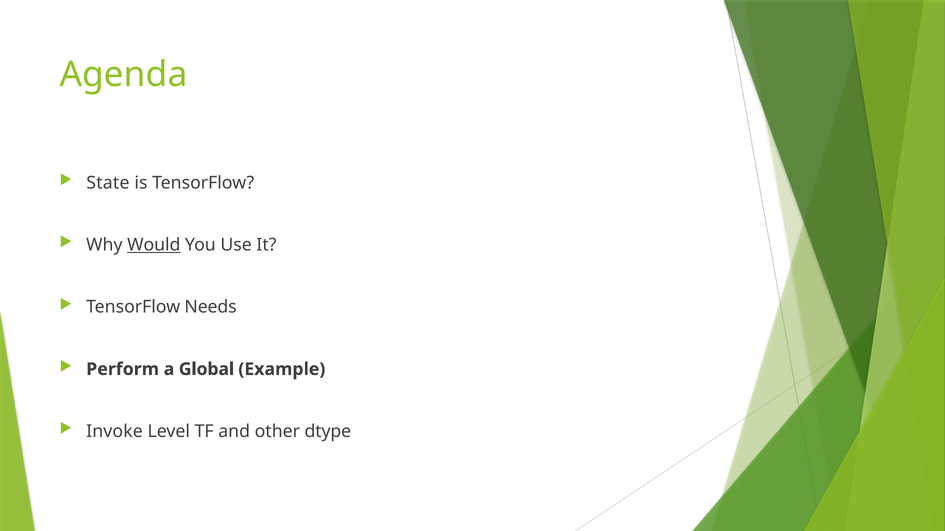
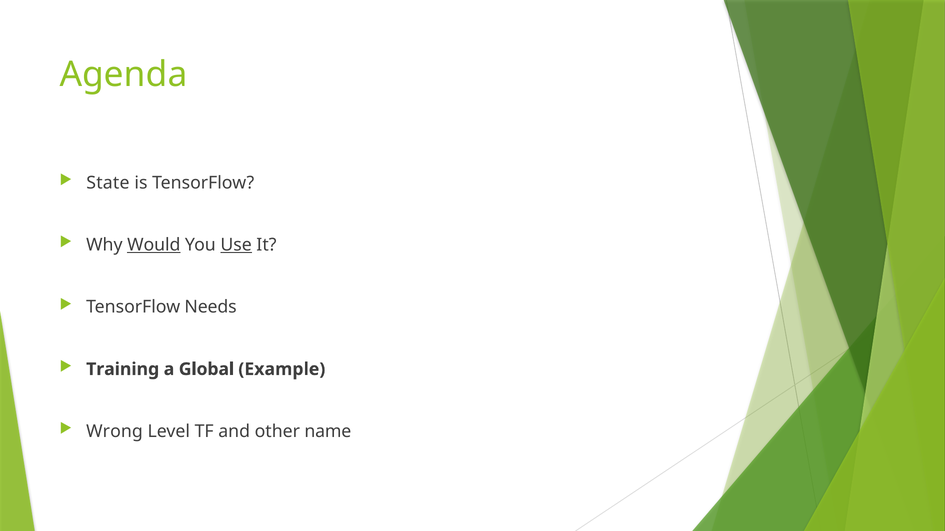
Use underline: none -> present
Perform: Perform -> Training
Invoke: Invoke -> Wrong
dtype: dtype -> name
